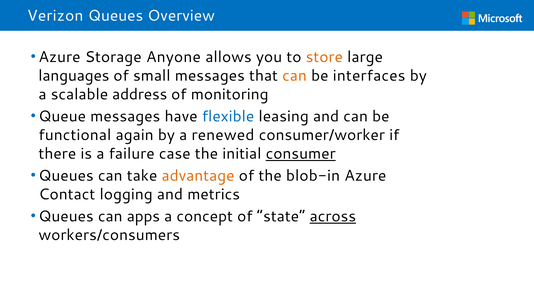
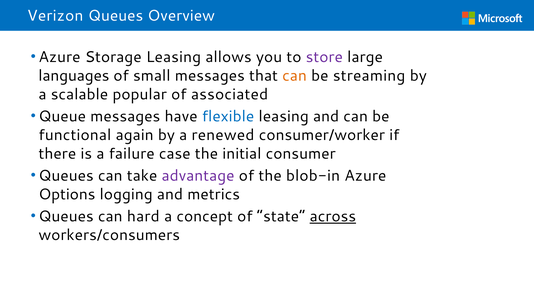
Storage Anyone: Anyone -> Leasing
store colour: orange -> purple
interfaces: interfaces -> streaming
address: address -> popular
monitoring: monitoring -> associated
consumer underline: present -> none
advantage colour: orange -> purple
Contact: Contact -> Options
apps: apps -> hard
